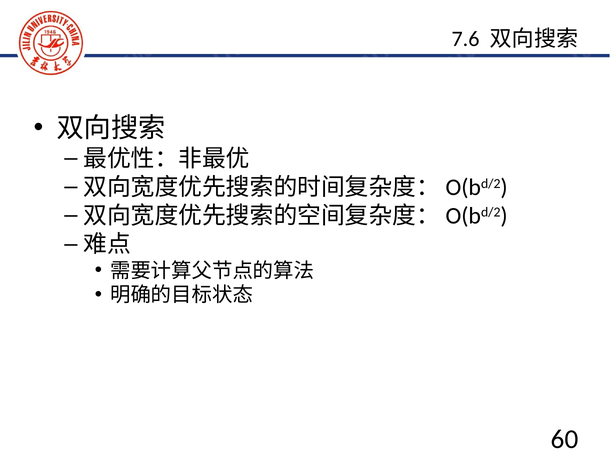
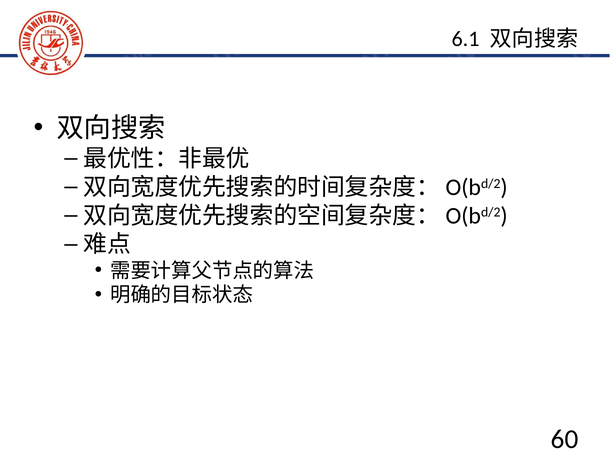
7.6: 7.6 -> 6.1
